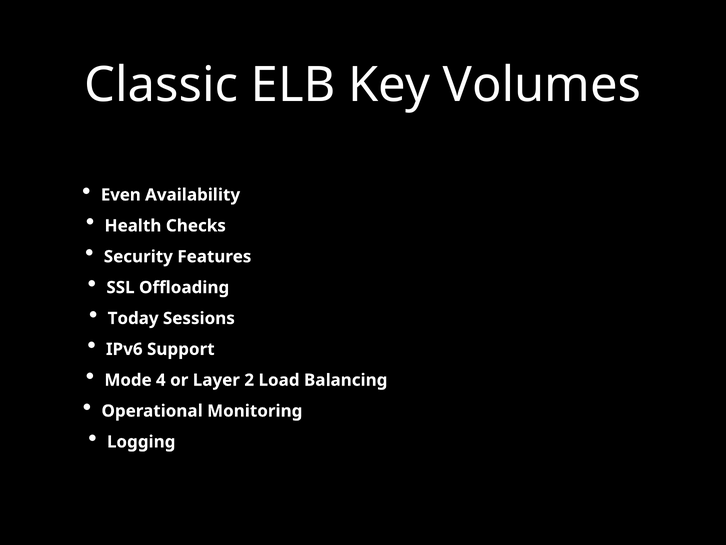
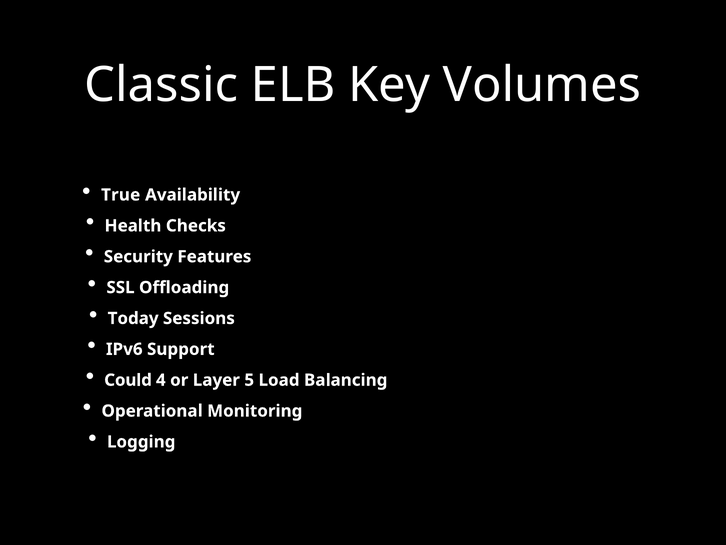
Even: Even -> True
Mode: Mode -> Could
2: 2 -> 5
